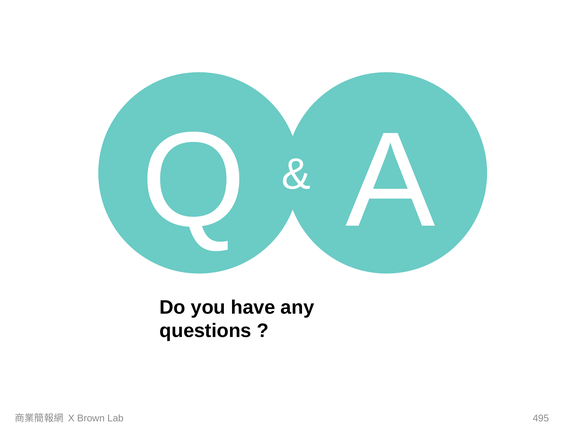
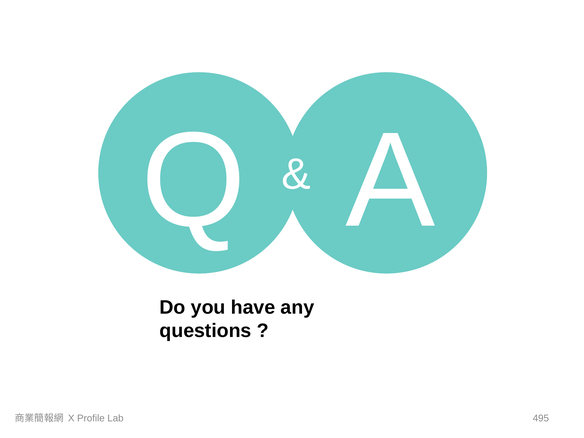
Brown: Brown -> Profile
